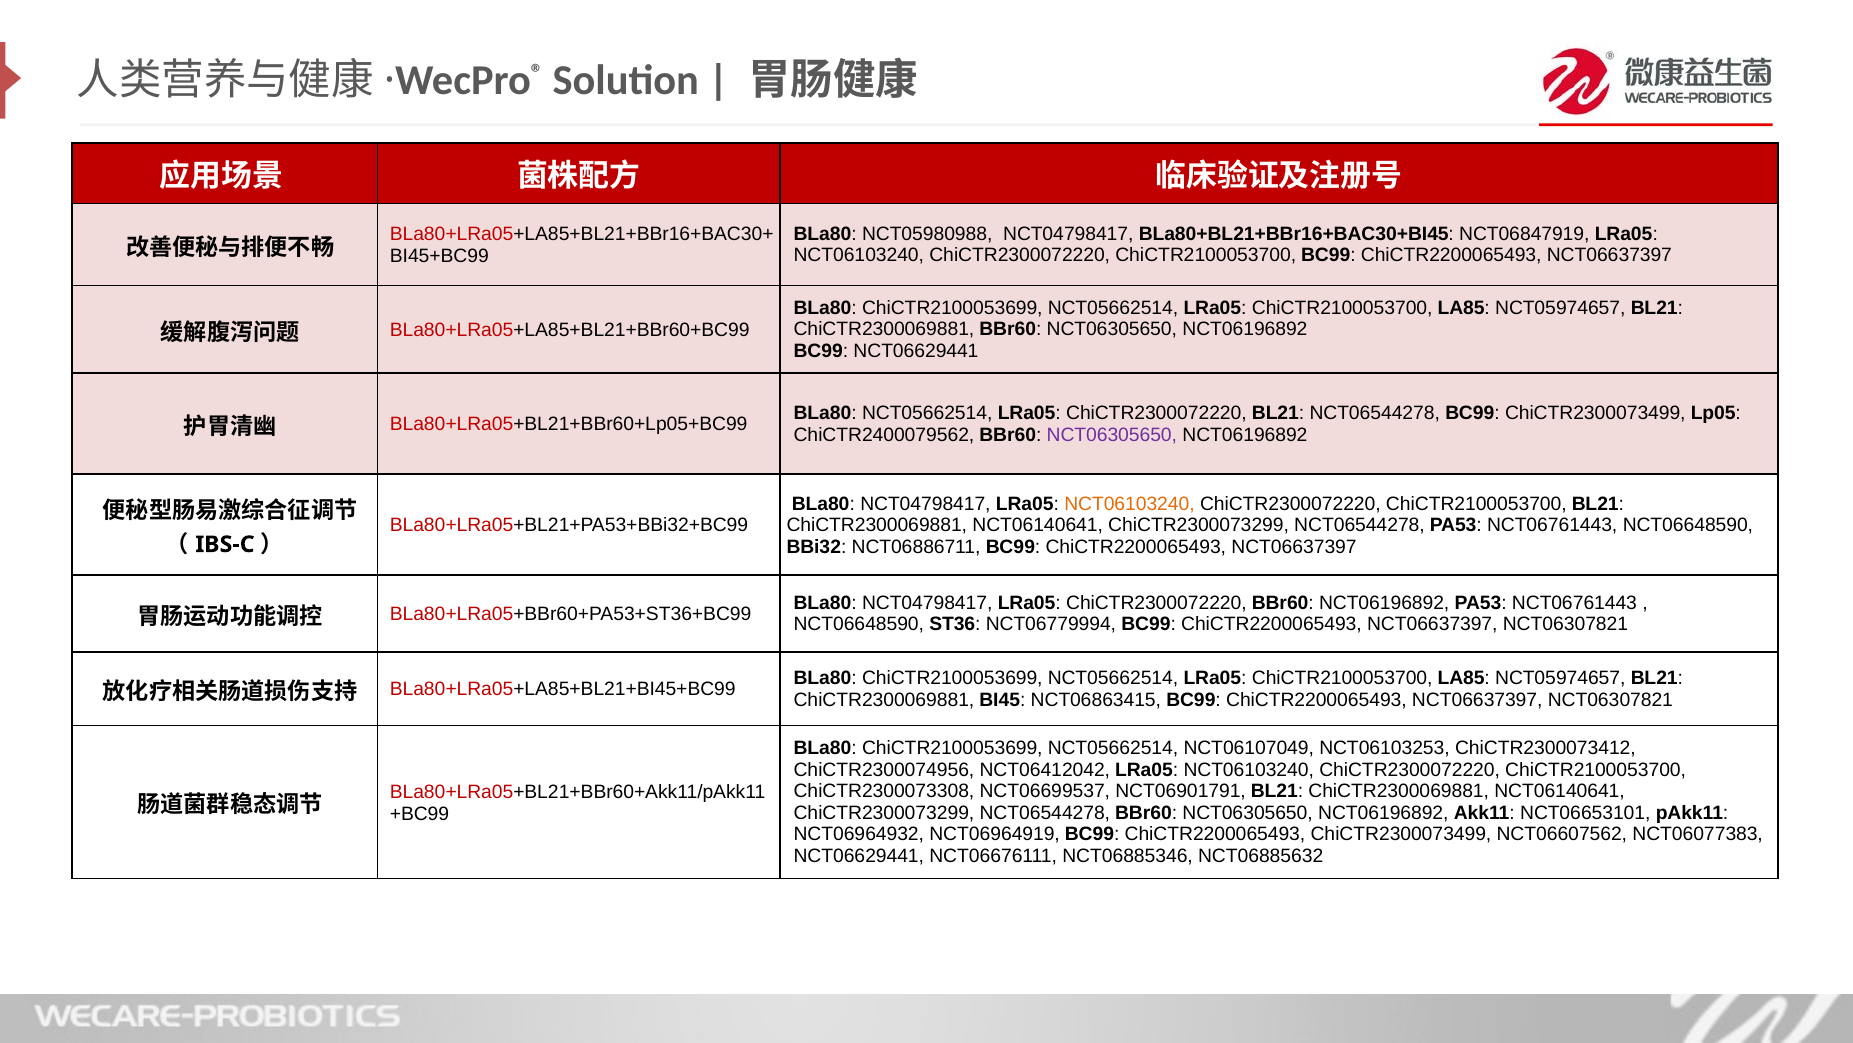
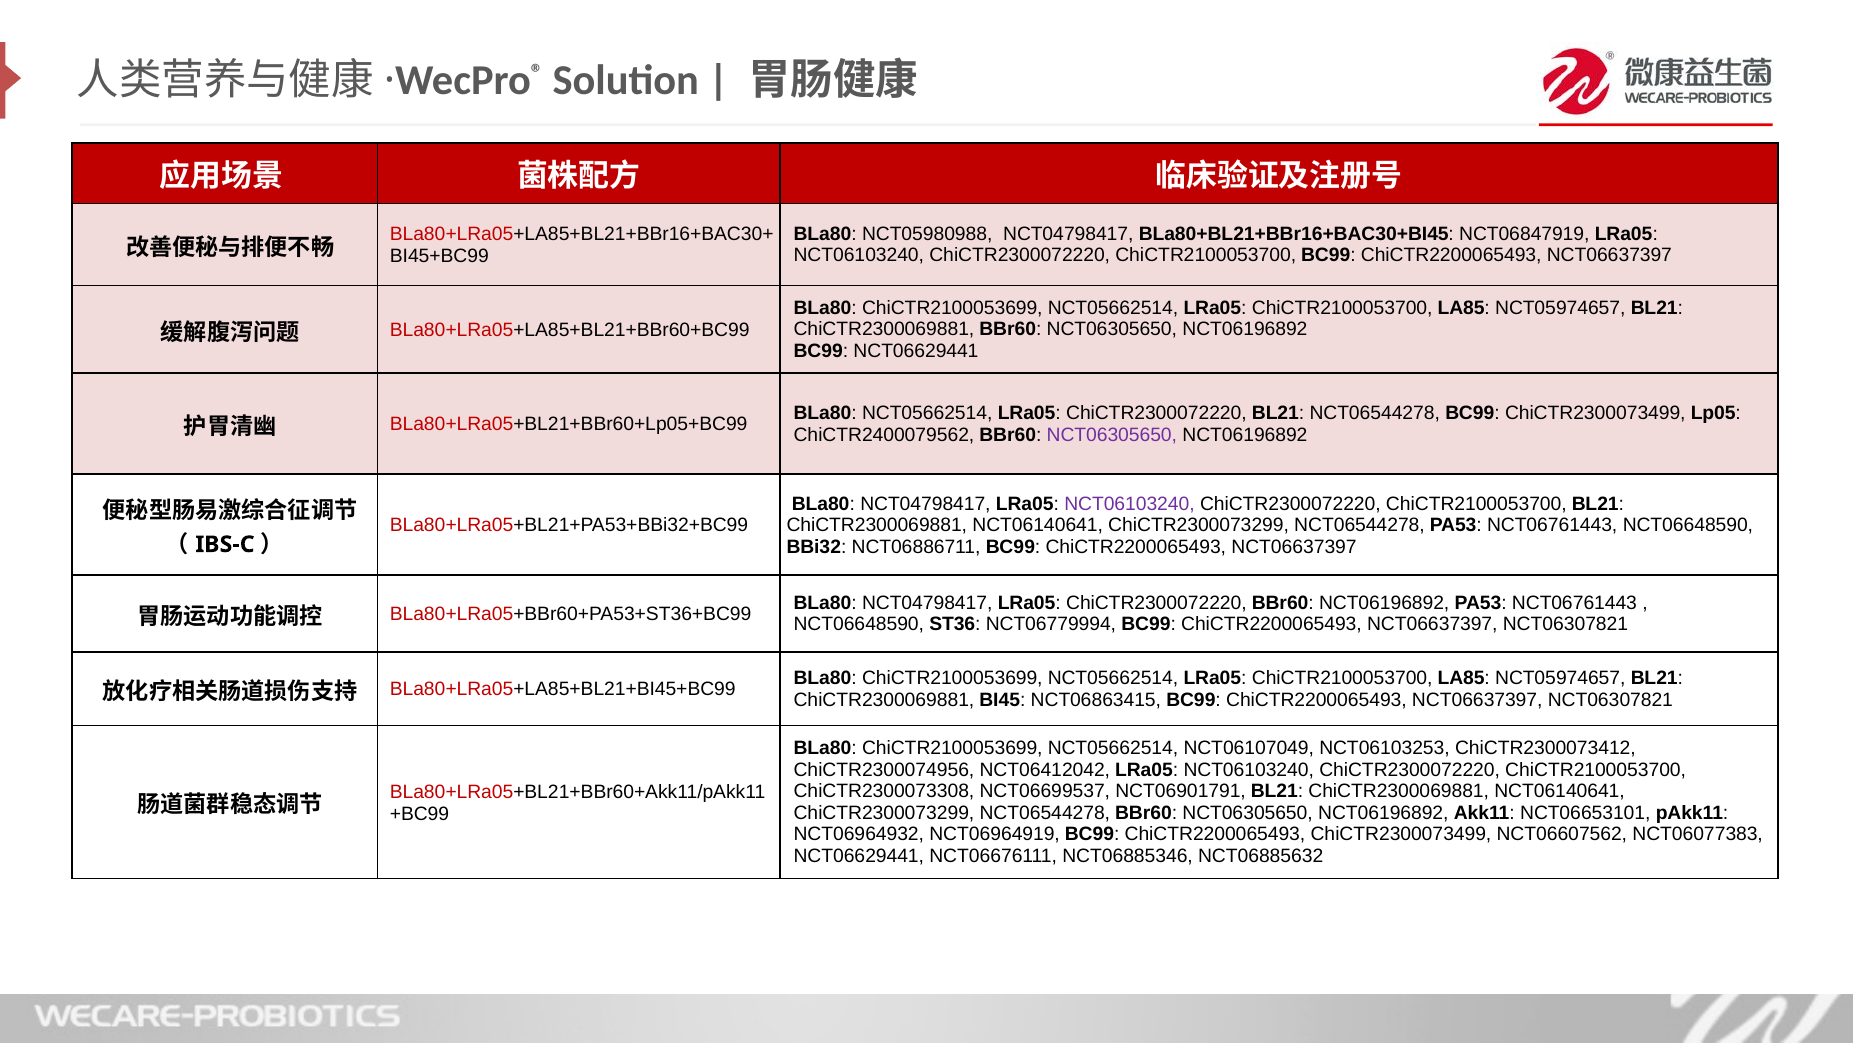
NCT06103240 at (1129, 504) colour: orange -> purple
